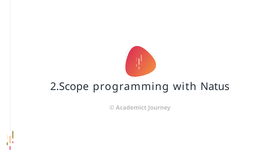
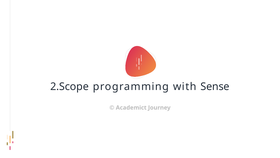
Natus: Natus -> Sense
